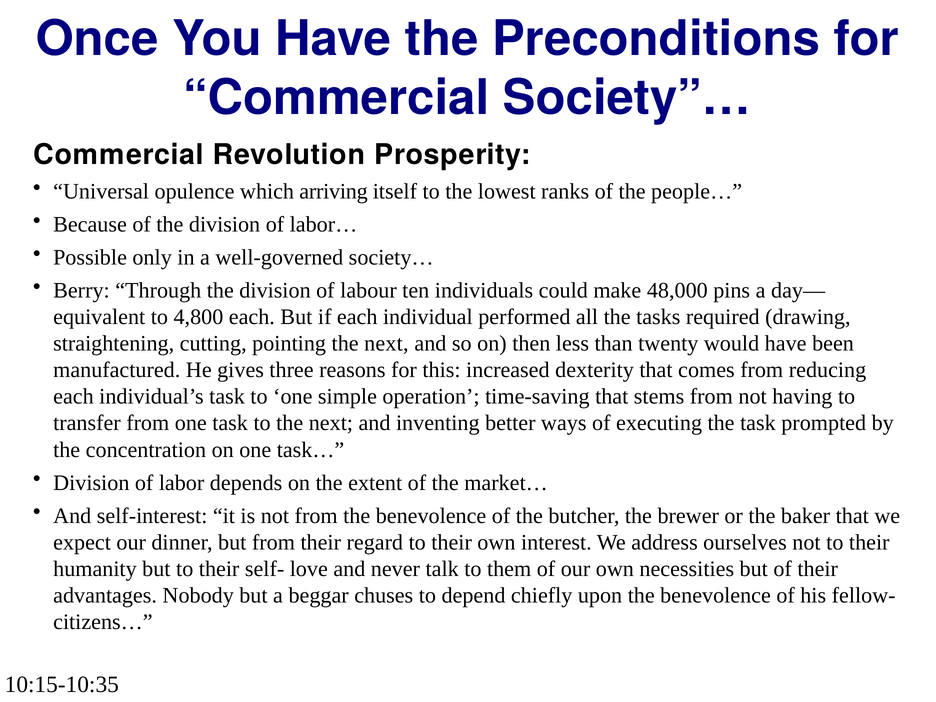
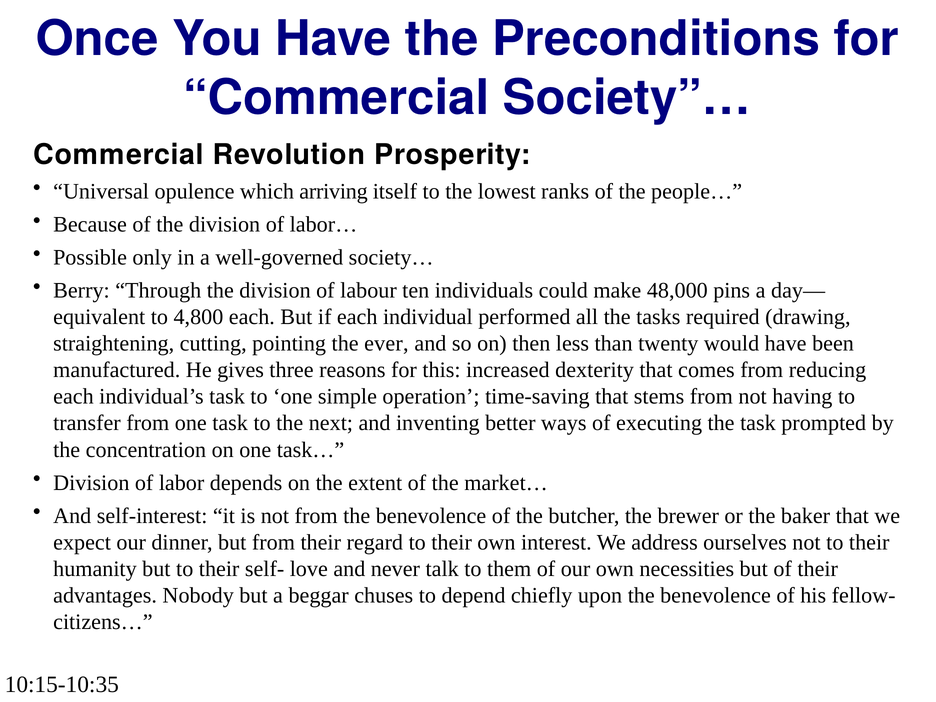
pointing the next: next -> ever
